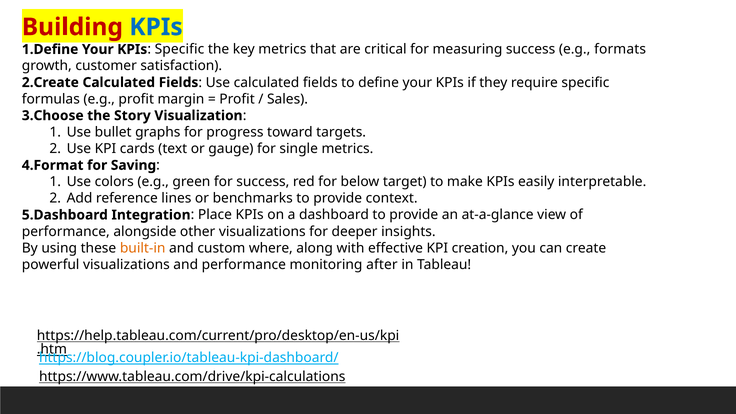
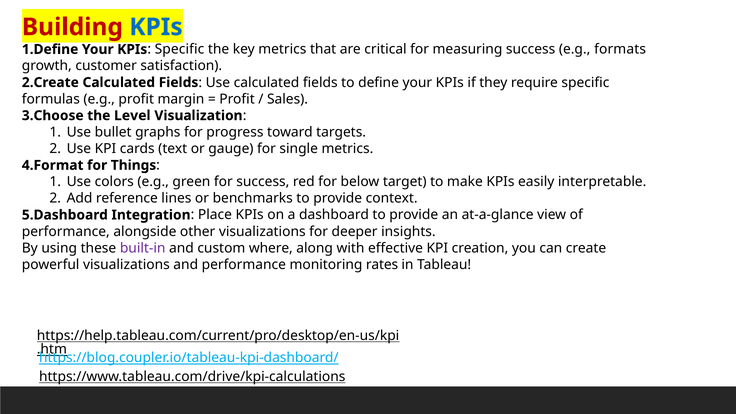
Story: Story -> Level
Saving: Saving -> Things
built-in colour: orange -> purple
after: after -> rates
